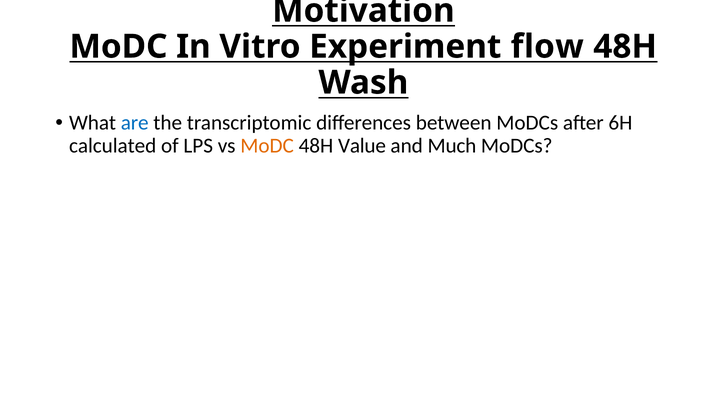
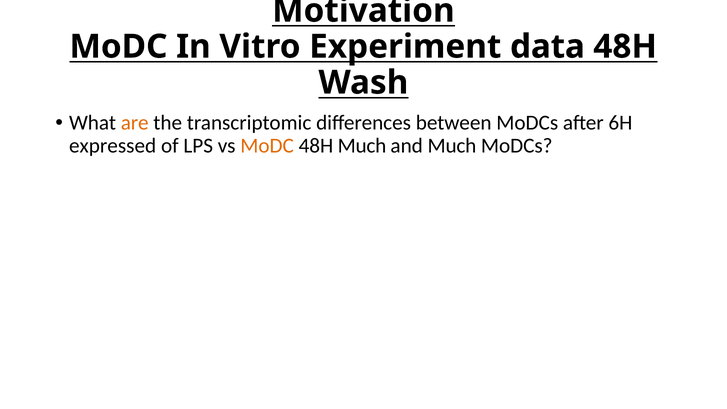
flow: flow -> data
are colour: blue -> orange
calculated: calculated -> expressed
48H Value: Value -> Much
